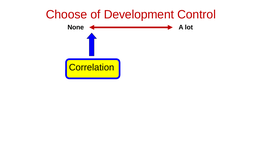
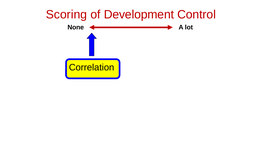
Choose: Choose -> Scoring
